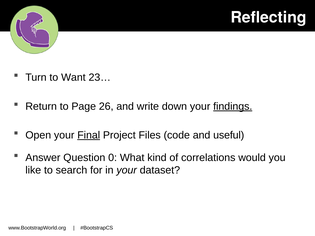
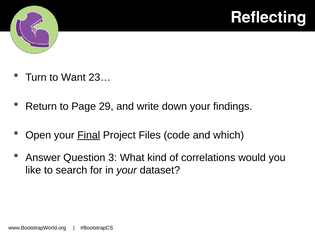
26: 26 -> 29
findings underline: present -> none
useful: useful -> which
0: 0 -> 3
